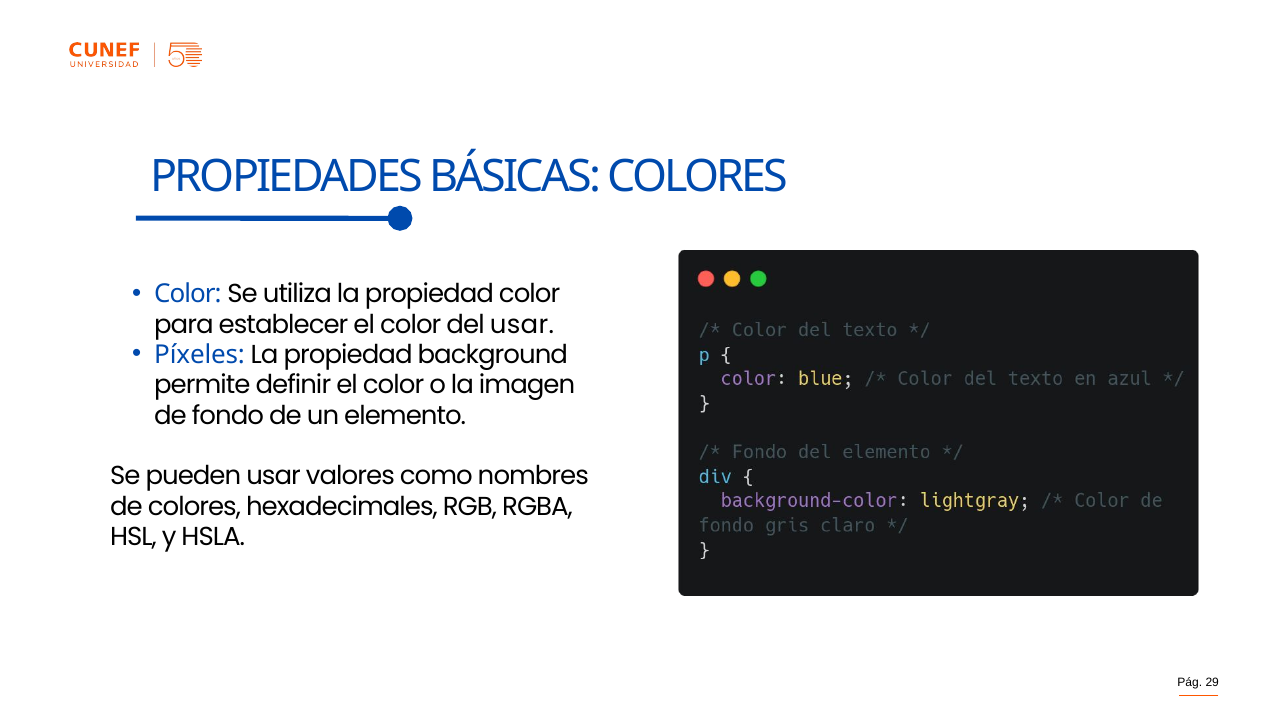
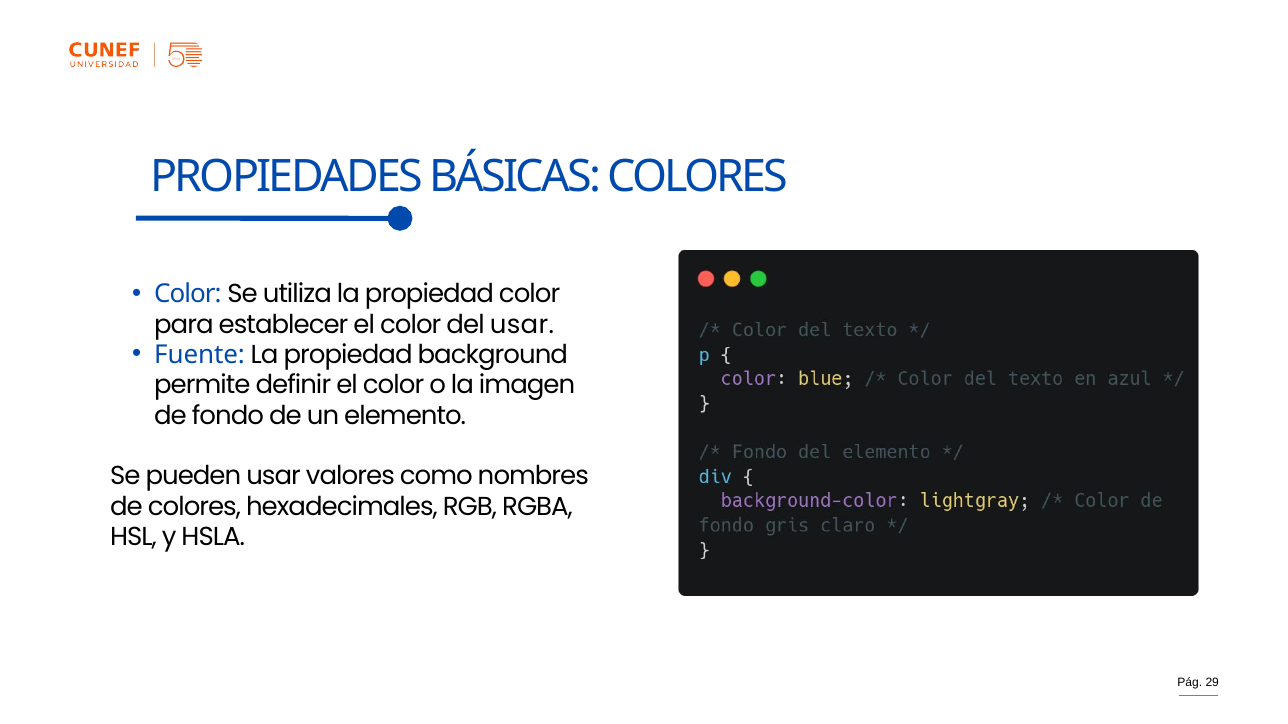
Píxeles: Píxeles -> Fuente
